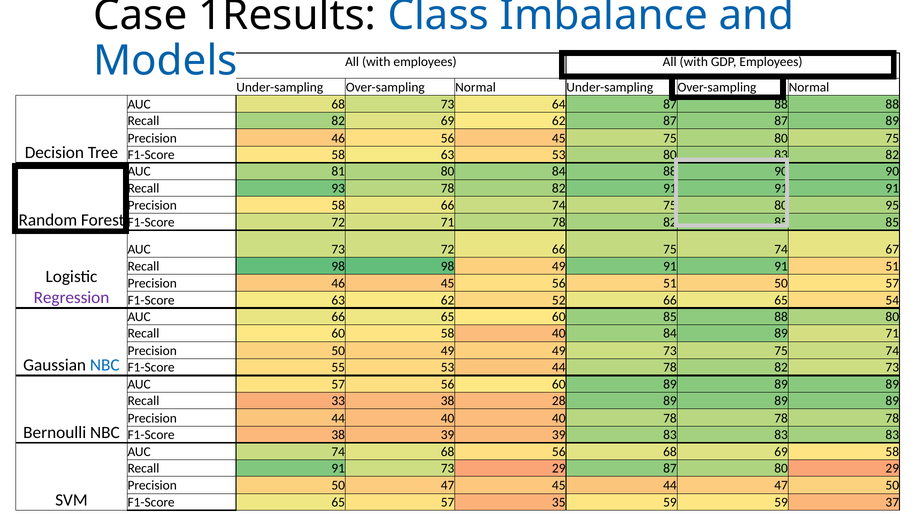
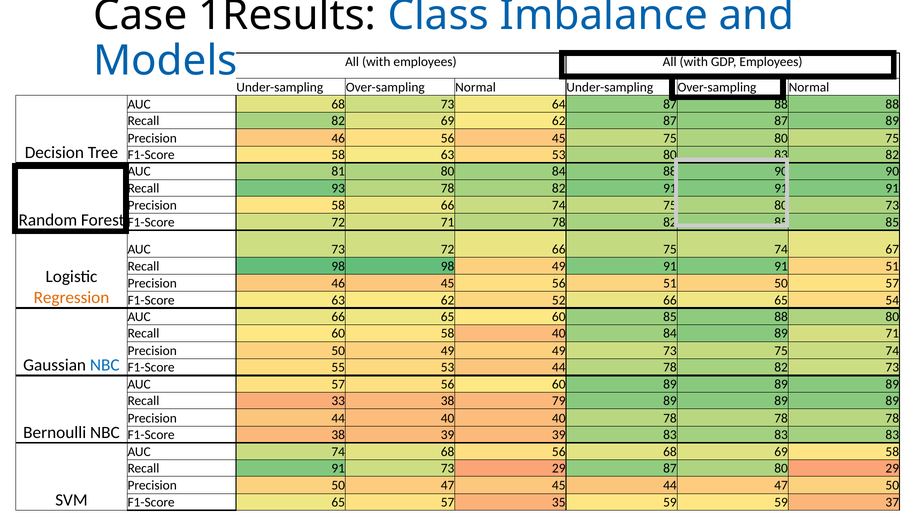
95 at (892, 206): 95 -> 73
Regression colour: purple -> orange
28: 28 -> 79
